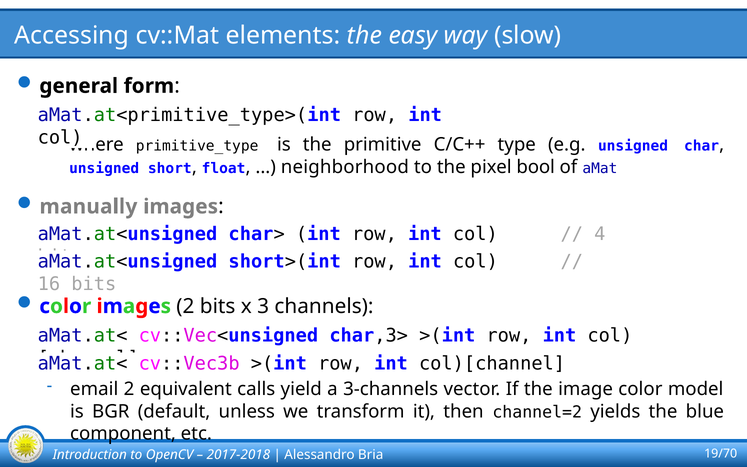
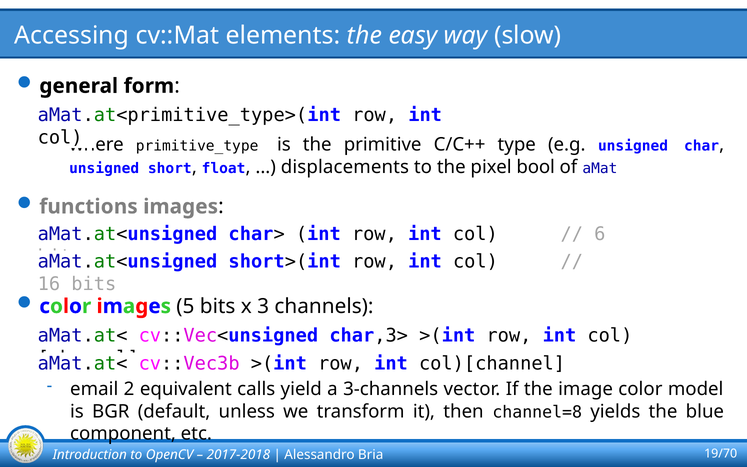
neighborhood: neighborhood -> displacements
manually: manually -> functions
4: 4 -> 6
images 2: 2 -> 5
channel=2: channel=2 -> channel=8
